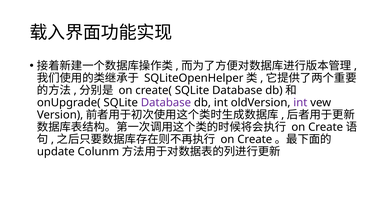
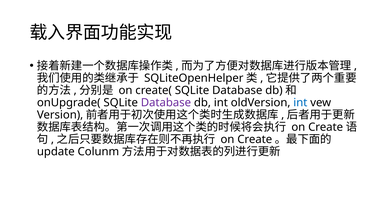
int at (300, 102) colour: purple -> blue
